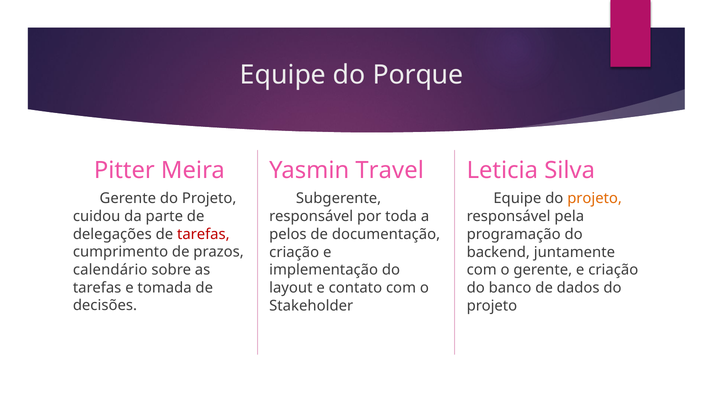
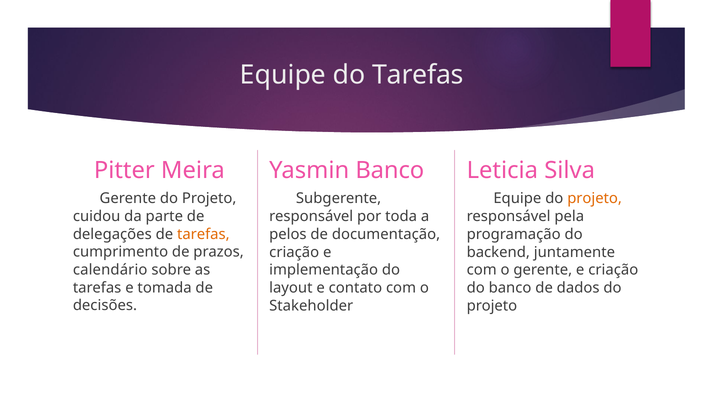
do Porque: Porque -> Tarefas
Yasmin Travel: Travel -> Banco
tarefas at (203, 234) colour: red -> orange
